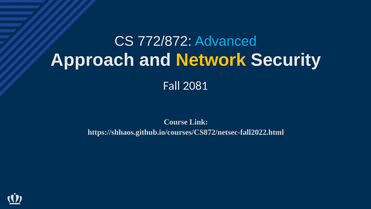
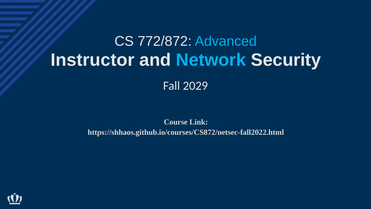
Approach: Approach -> Instructor
Network colour: yellow -> light blue
2081: 2081 -> 2029
